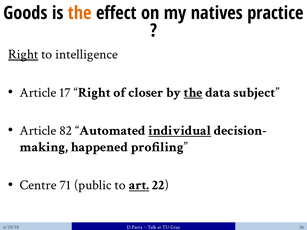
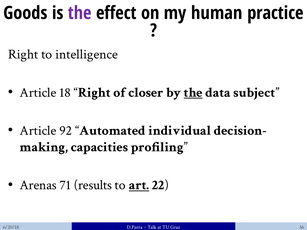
the at (80, 13) colour: orange -> purple
natives: natives -> human
Right at (23, 54) underline: present -> none
17: 17 -> 18
82: 82 -> 92
individual underline: present -> none
happened: happened -> capacities
Centre: Centre -> Arenas
public: public -> results
